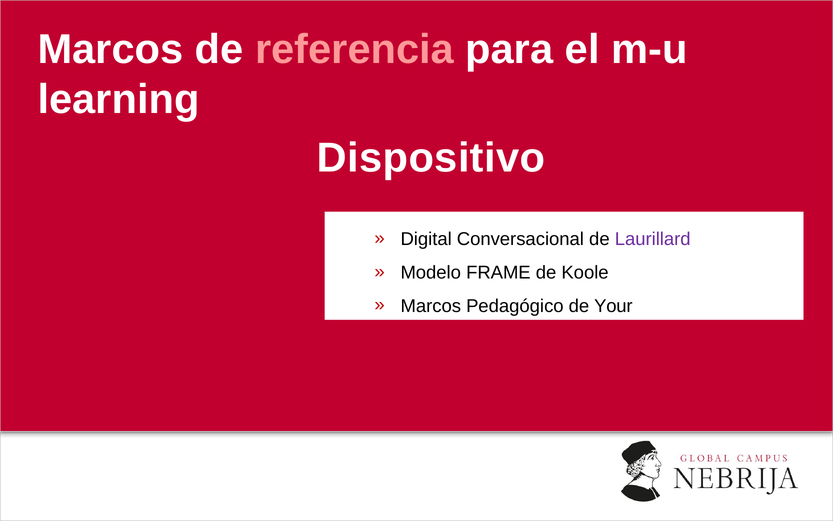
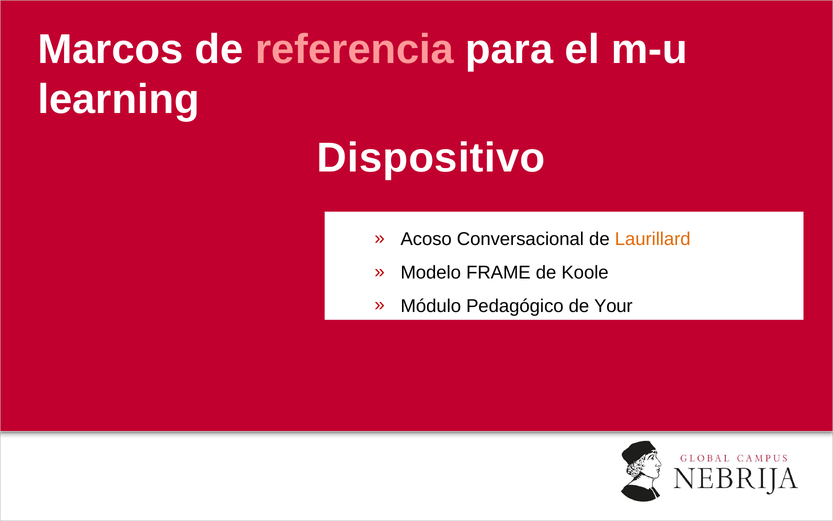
Digital: Digital -> Acoso
Laurillard colour: purple -> orange
Marcos at (431, 306): Marcos -> Módulo
